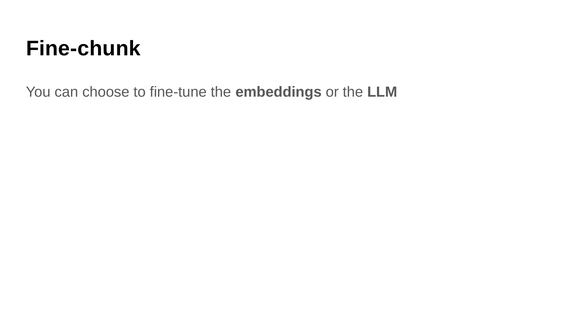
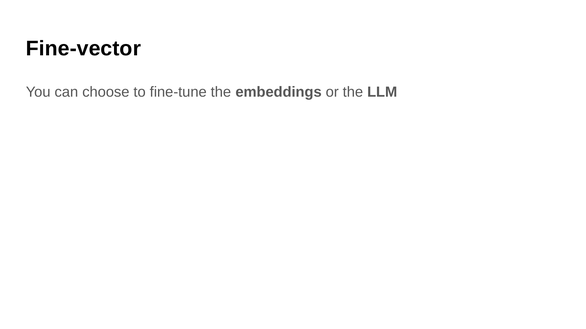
Fine-chunk: Fine-chunk -> Fine-vector
